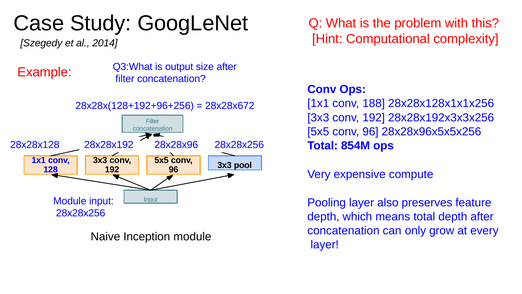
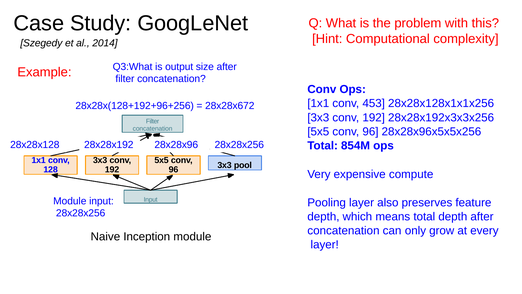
188: 188 -> 453
